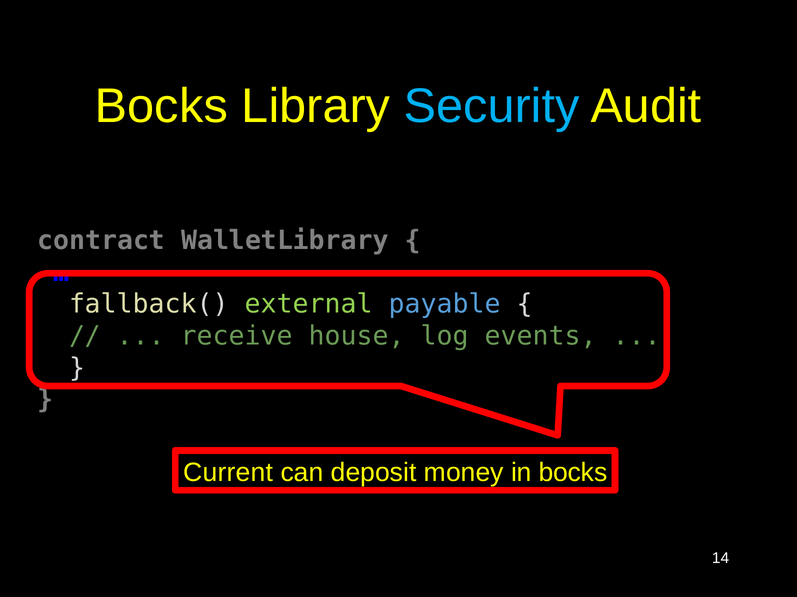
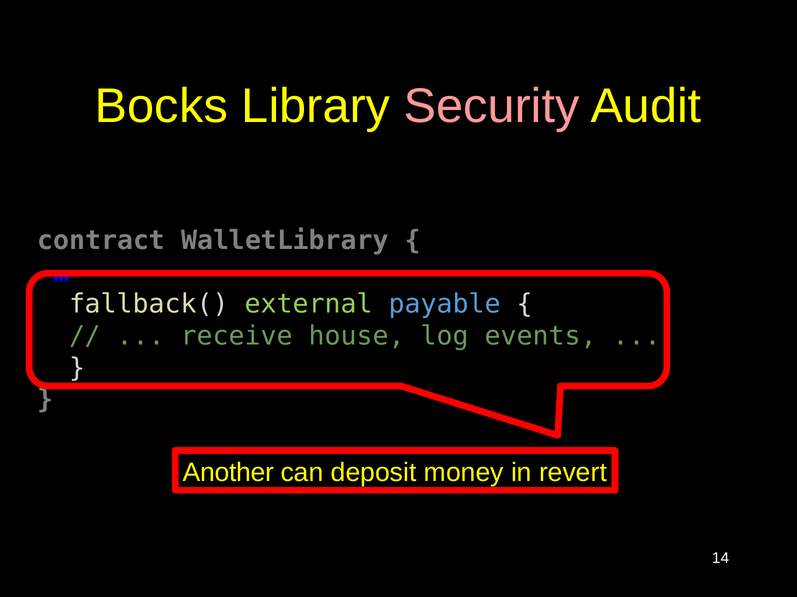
Security colour: light blue -> pink
Current: Current -> Another
in bocks: bocks -> revert
